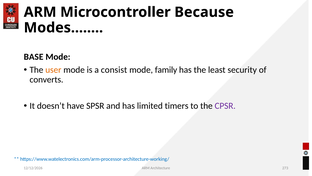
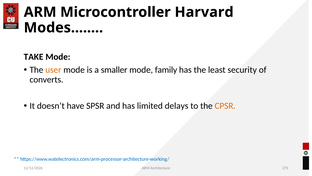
Because: Because -> Harvard
BASE: BASE -> TAKE
consist: consist -> smaller
timers: timers -> delays
CPSR colour: purple -> orange
